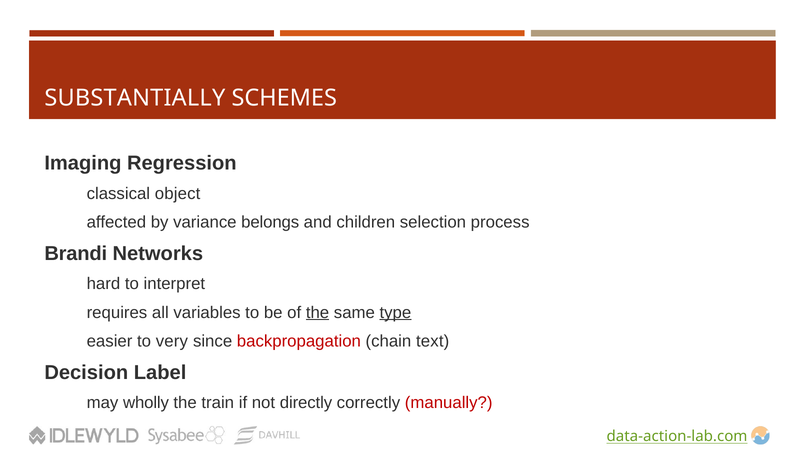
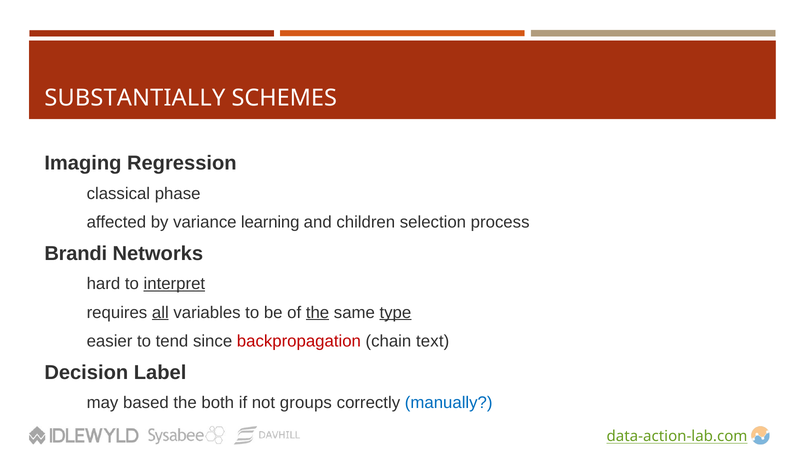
object: object -> phase
belongs: belongs -> learning
interpret underline: none -> present
all underline: none -> present
very: very -> tend
wholly: wholly -> based
train: train -> both
directly: directly -> groups
manually colour: red -> blue
